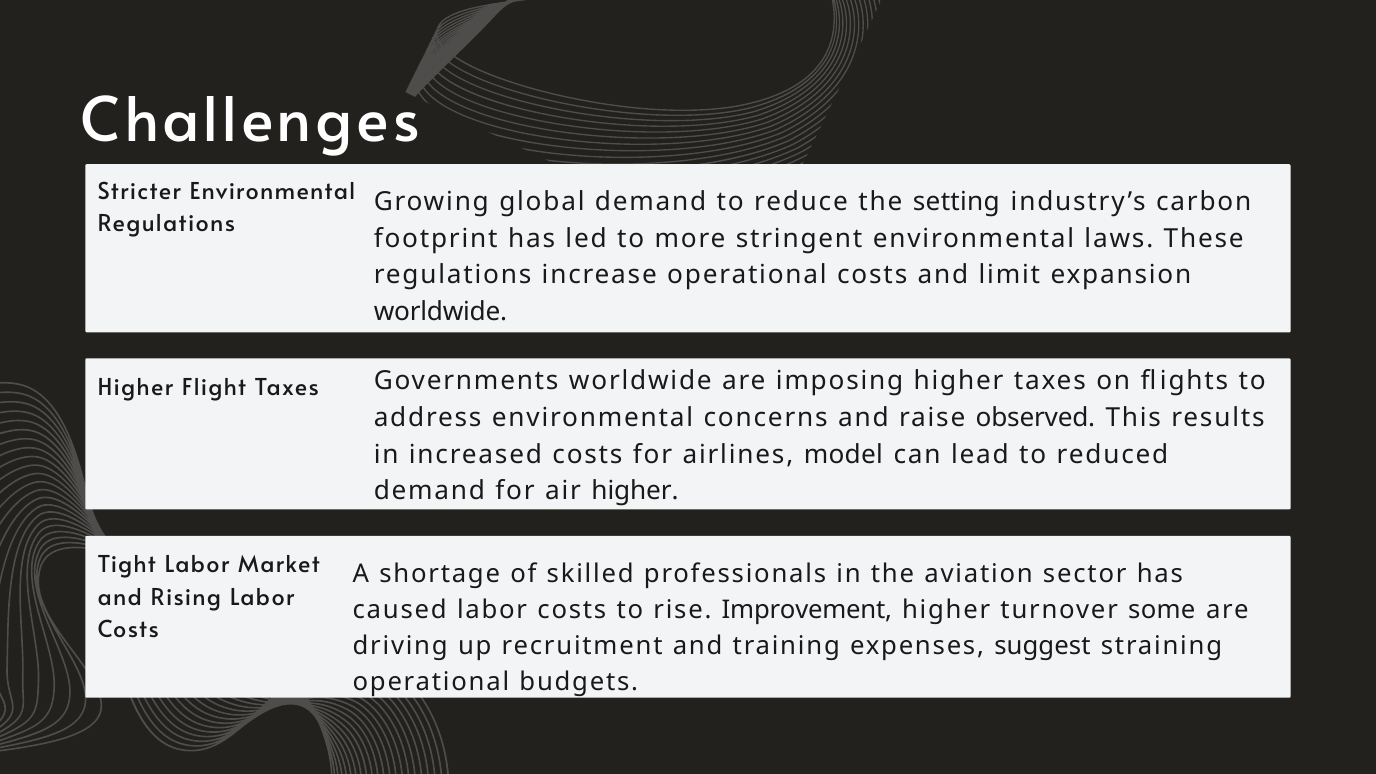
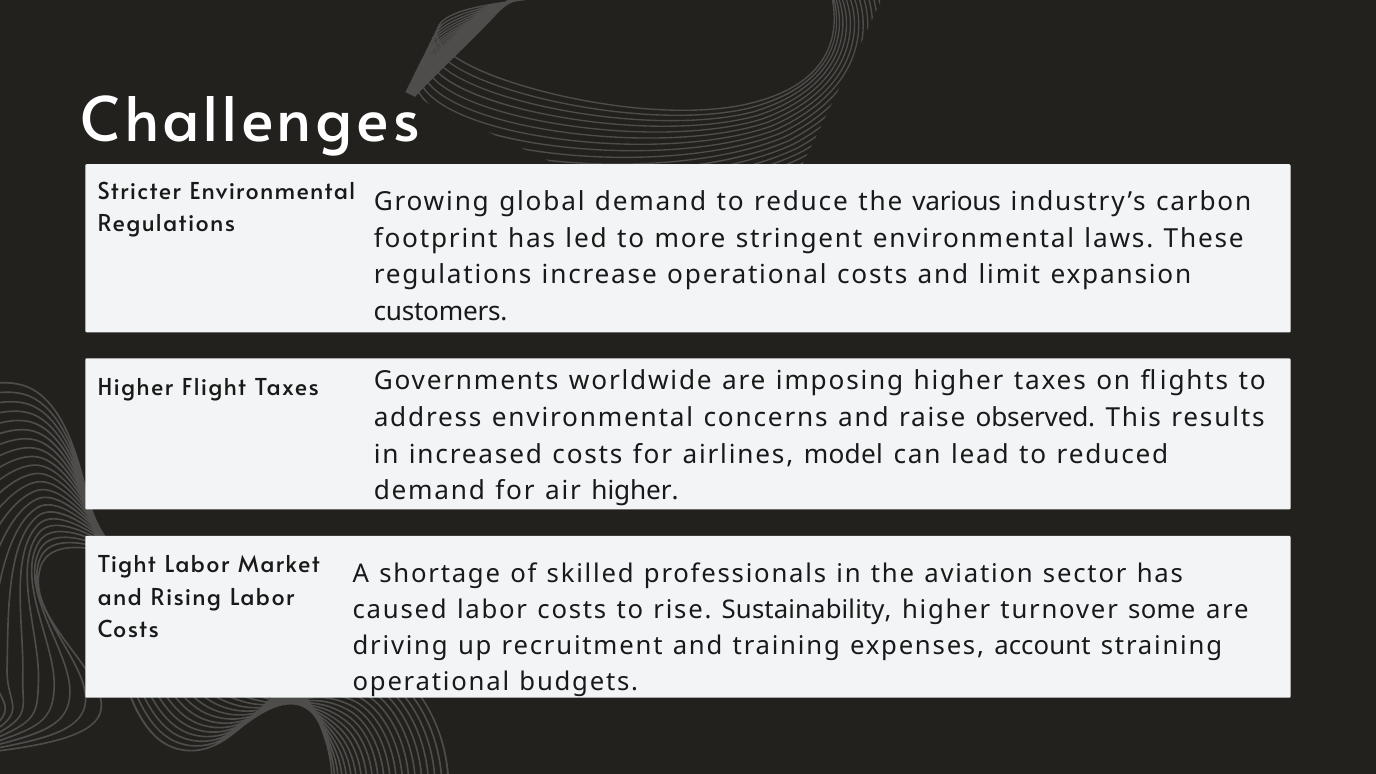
setting: setting -> various
worldwide at (440, 312): worldwide -> customers
Improvement: Improvement -> Sustainability
suggest: suggest -> account
